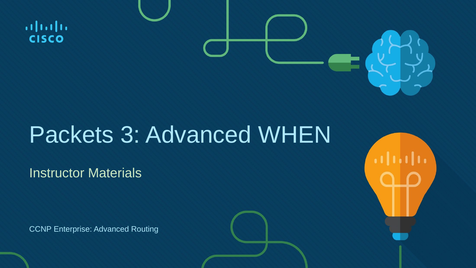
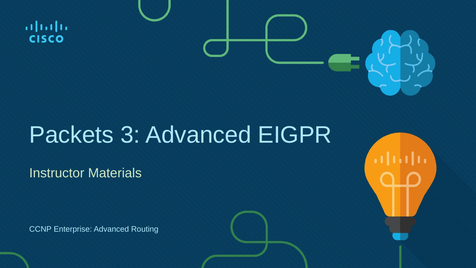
WHEN: WHEN -> EIGPR
